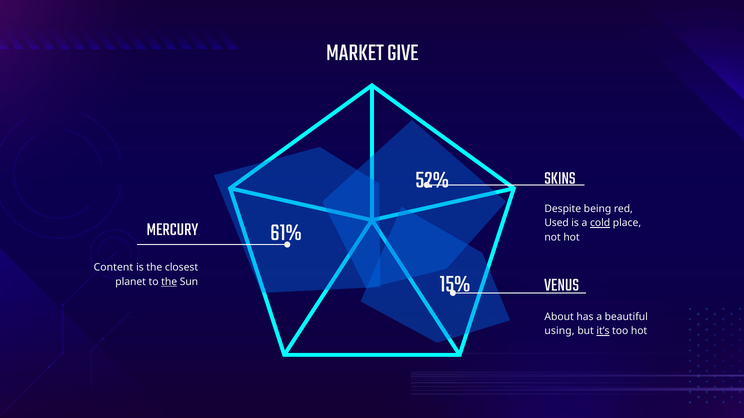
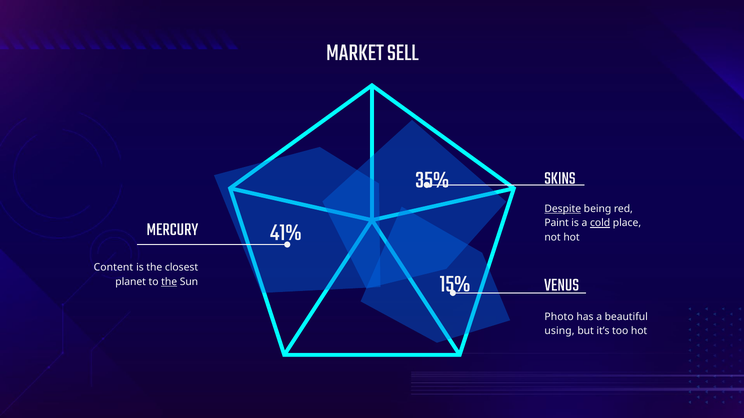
GIVE: GIVE -> SELL
52%: 52% -> 35%
Despite underline: none -> present
Used: Used -> Paint
61%: 61% -> 41%
About: About -> Photo
it’s underline: present -> none
